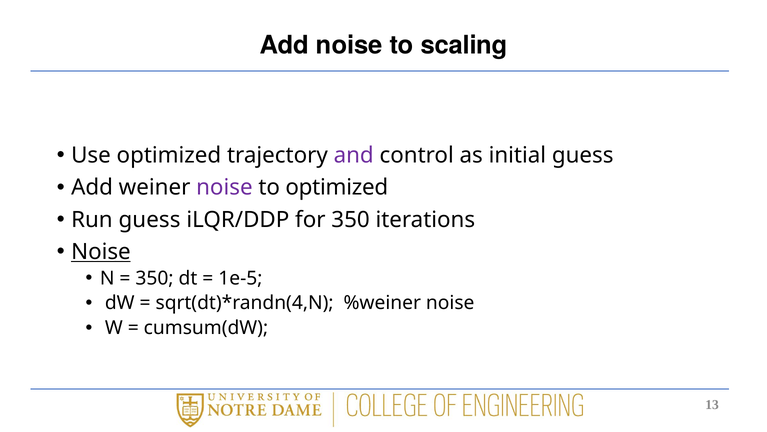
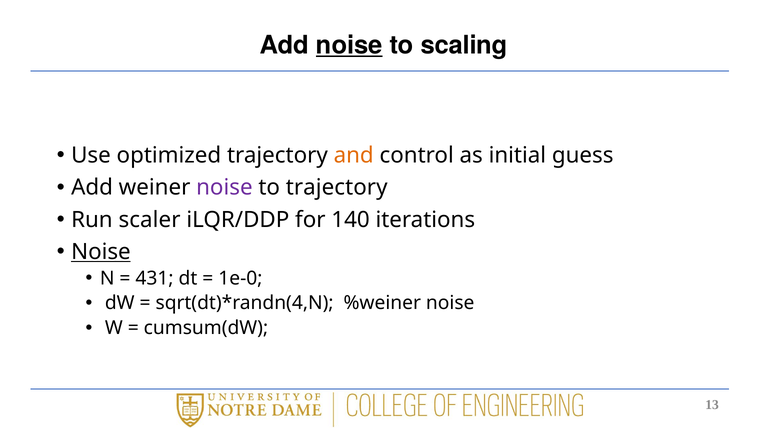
noise at (349, 45) underline: none -> present
and colour: purple -> orange
to optimized: optimized -> trajectory
Run guess: guess -> scaler
for 350: 350 -> 140
350 at (155, 278): 350 -> 431
1e-5: 1e-5 -> 1e-0
